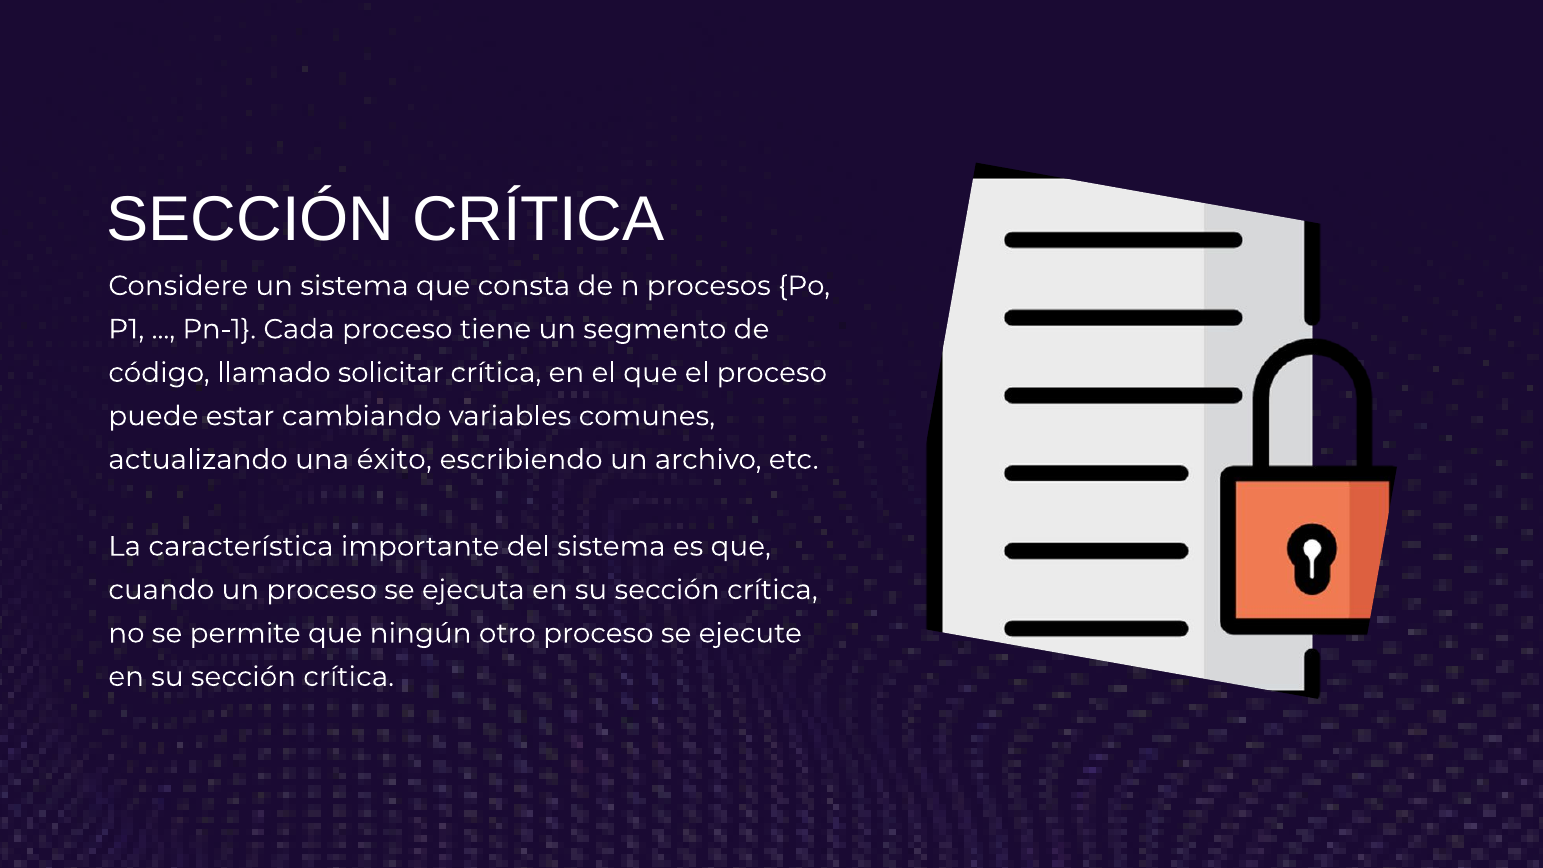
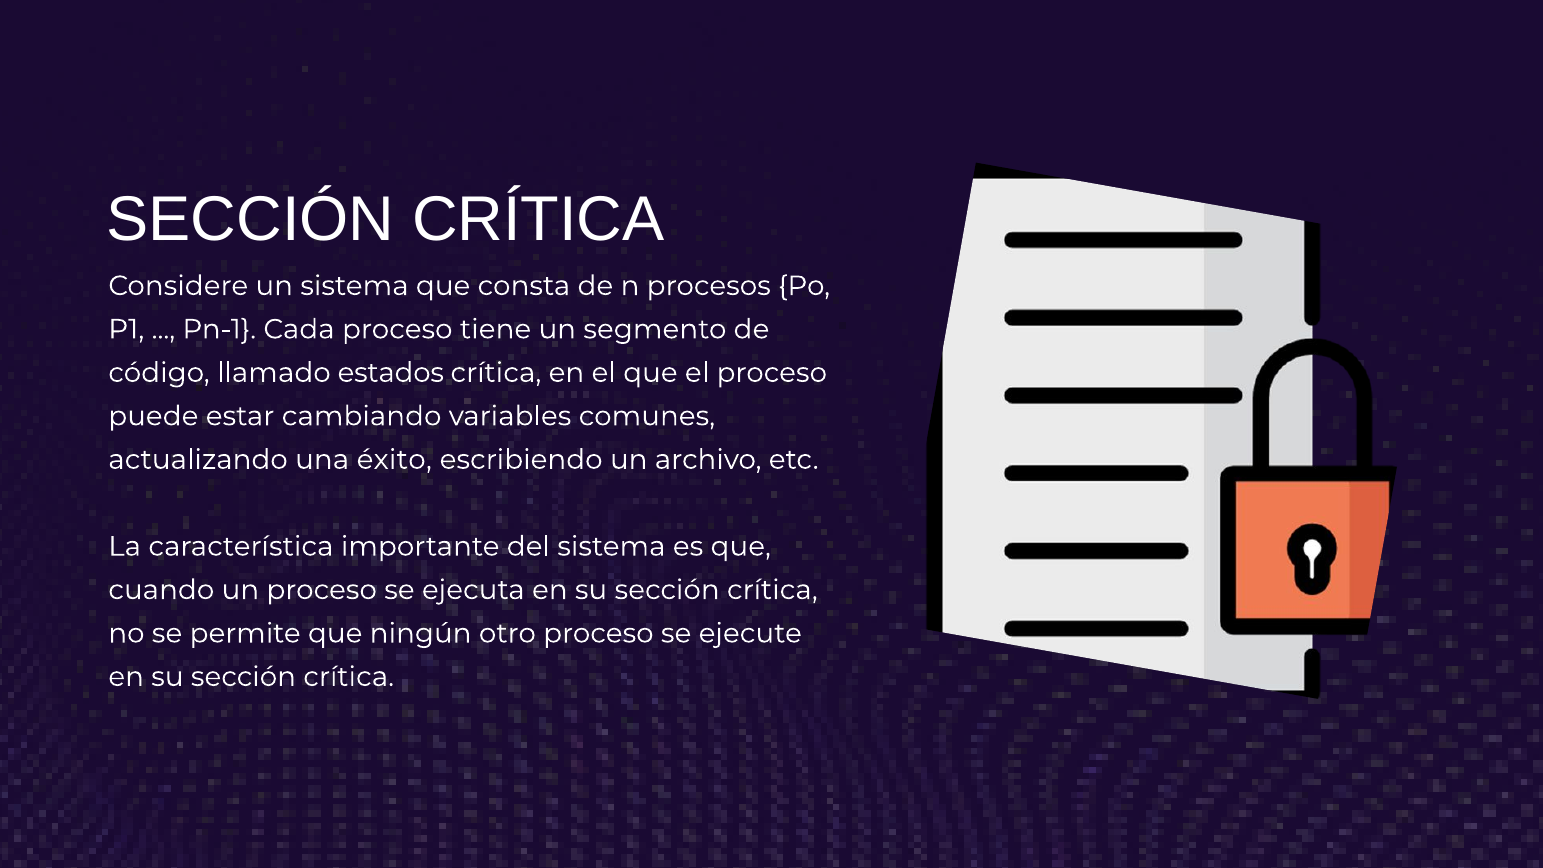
solicitar: solicitar -> estados
